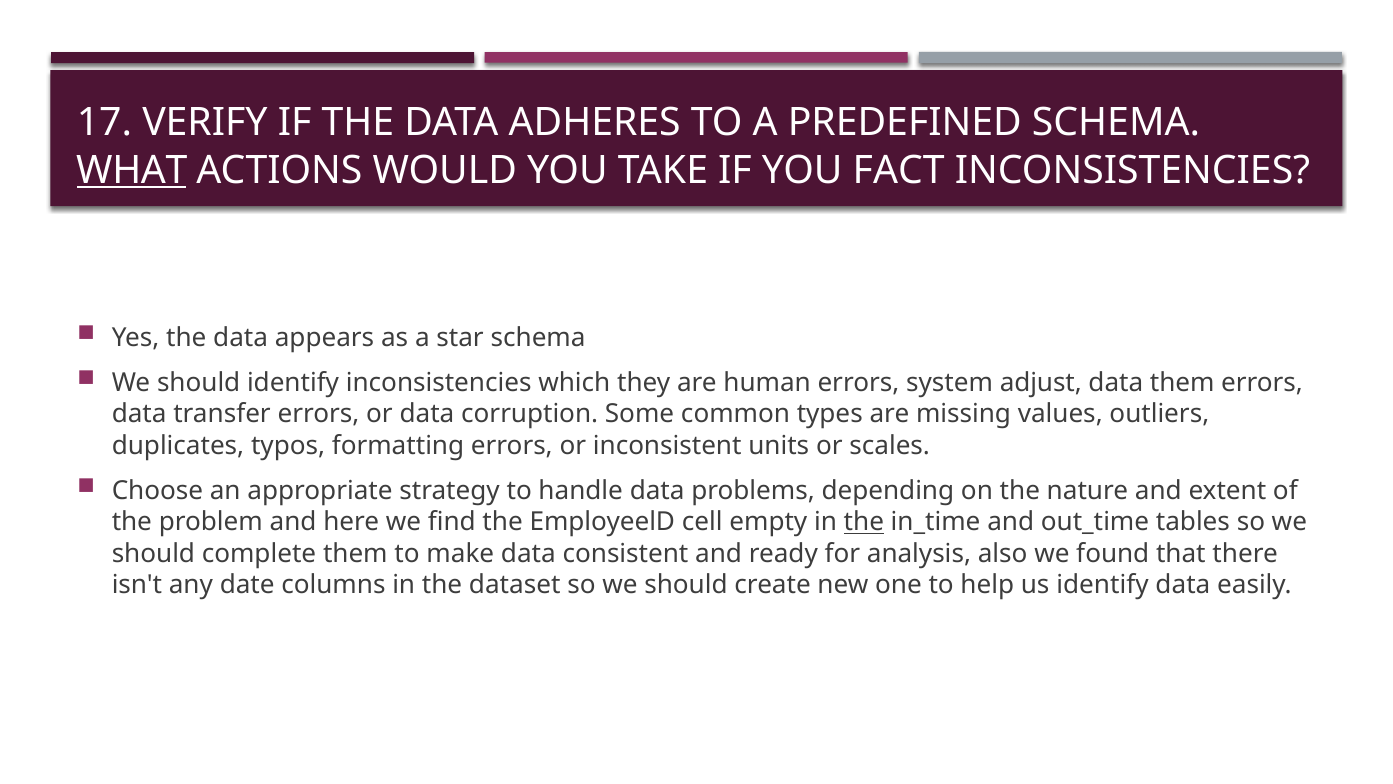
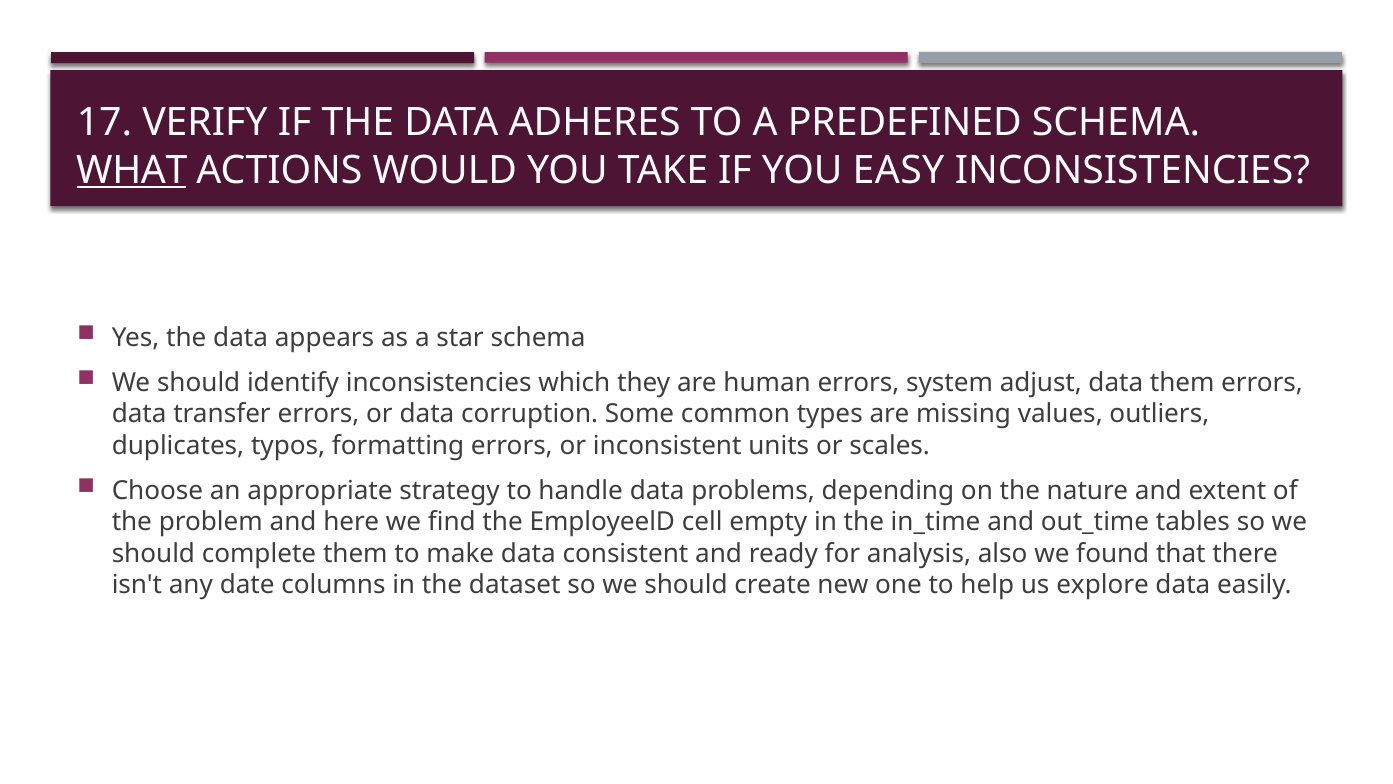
FACT: FACT -> EASY
the at (864, 522) underline: present -> none
us identify: identify -> explore
